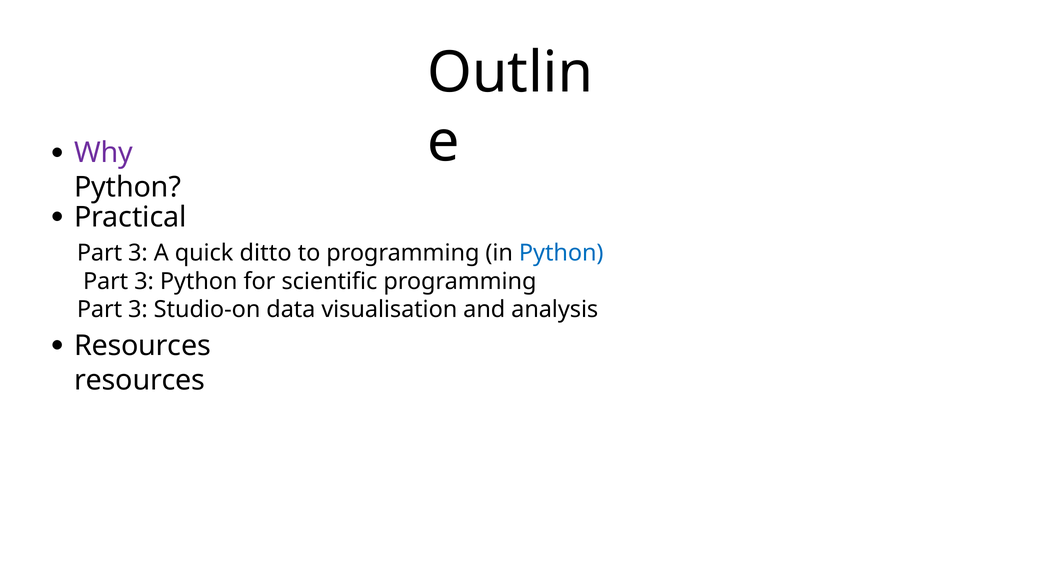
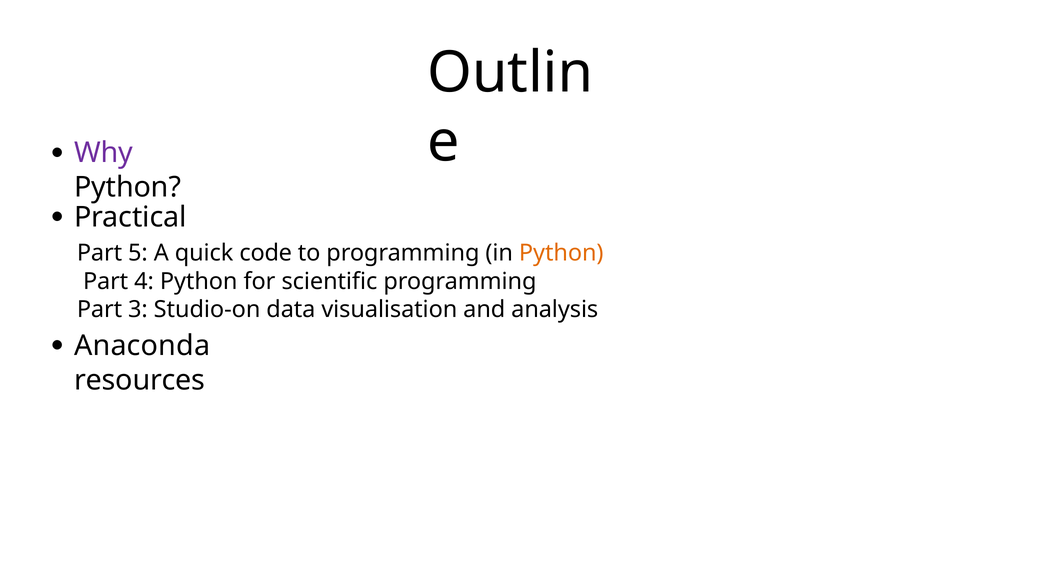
3 at (138, 253): 3 -> 5
ditto: ditto -> code
Python at (561, 253) colour: blue -> orange
3 at (144, 281): 3 -> 4
Resources at (142, 346): Resources -> Anaconda
